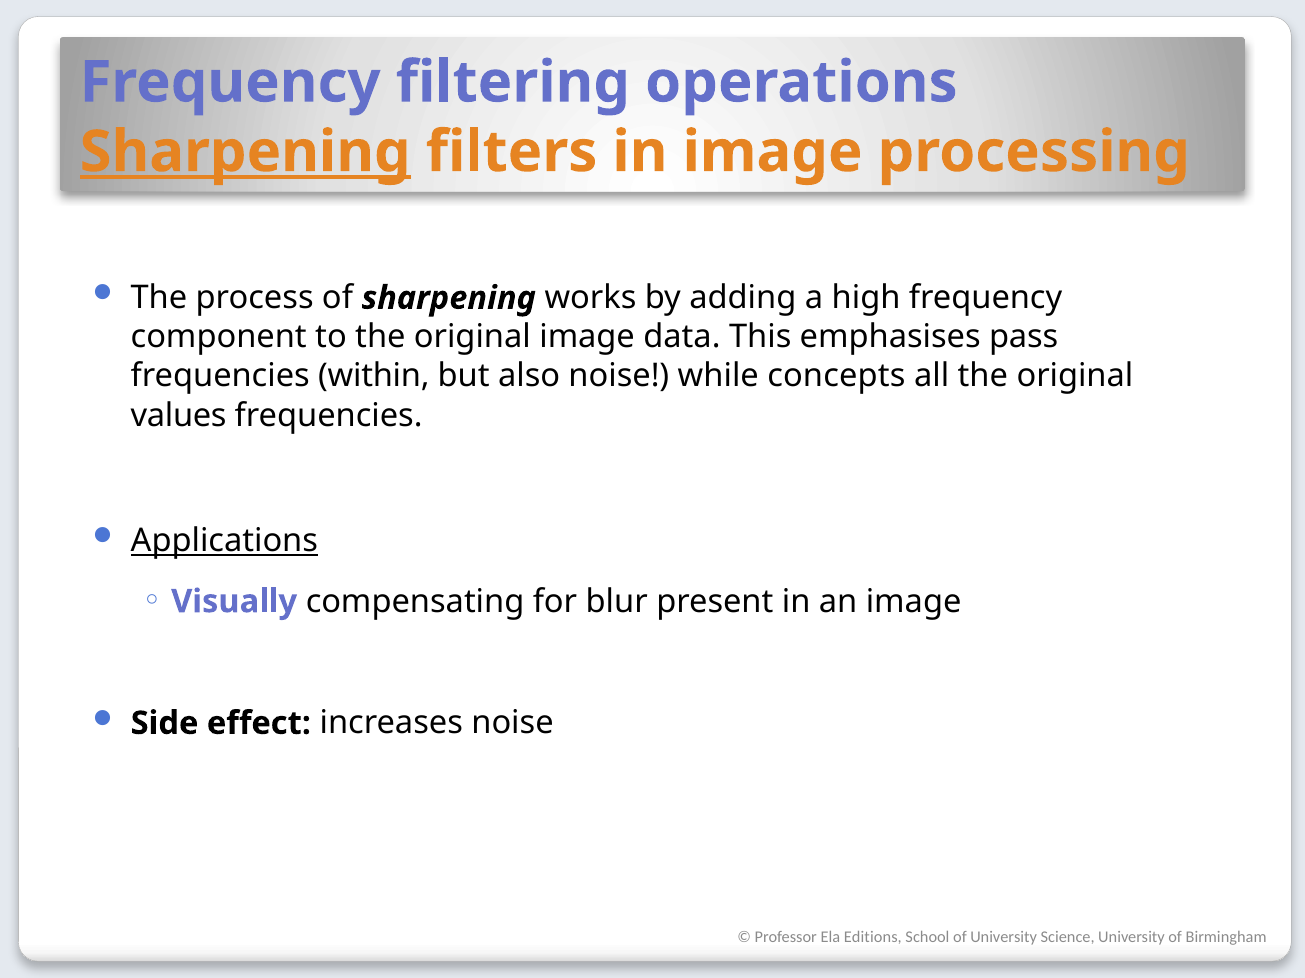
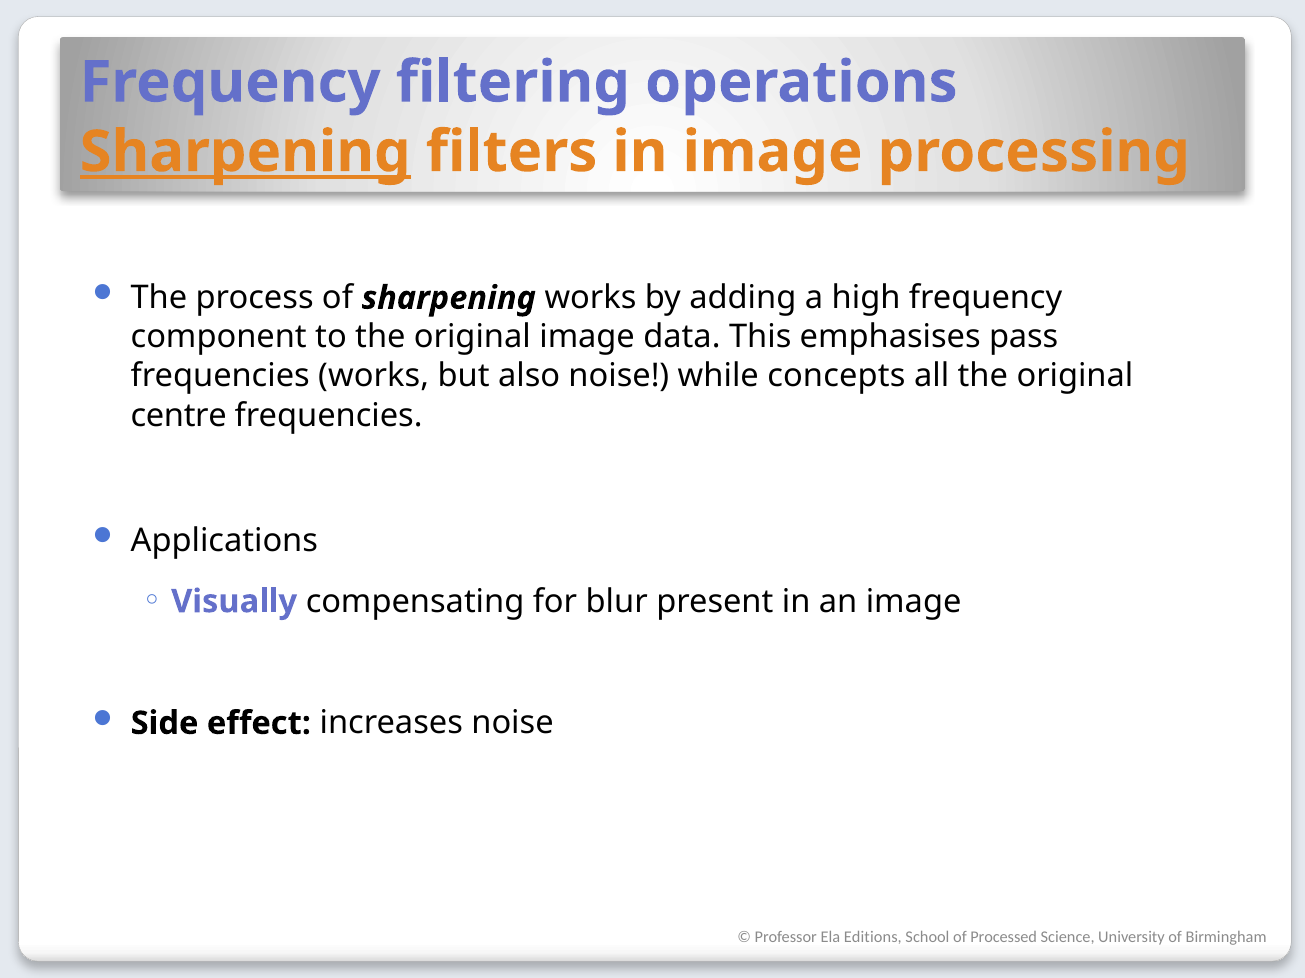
frequencies within: within -> works
values: values -> centre
Applications underline: present -> none
of University: University -> Processed
